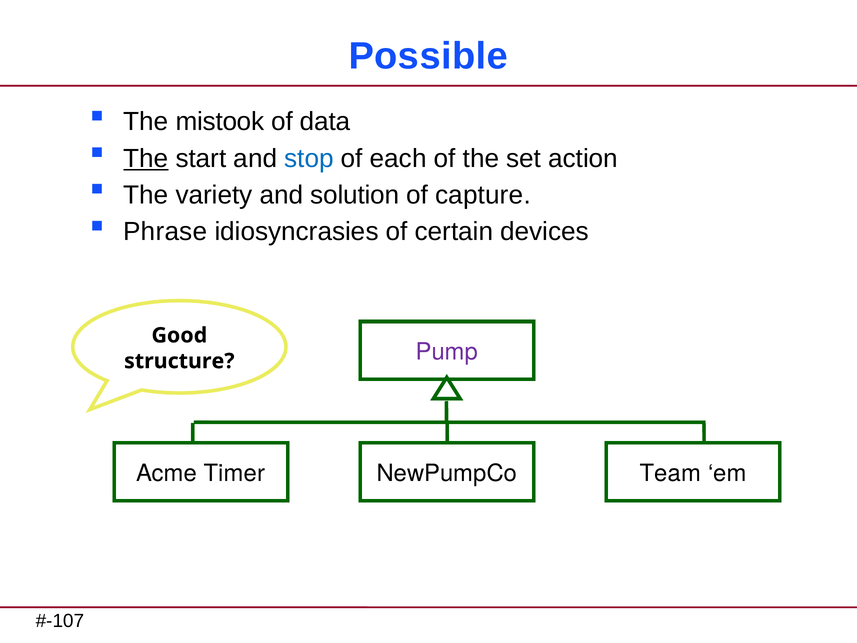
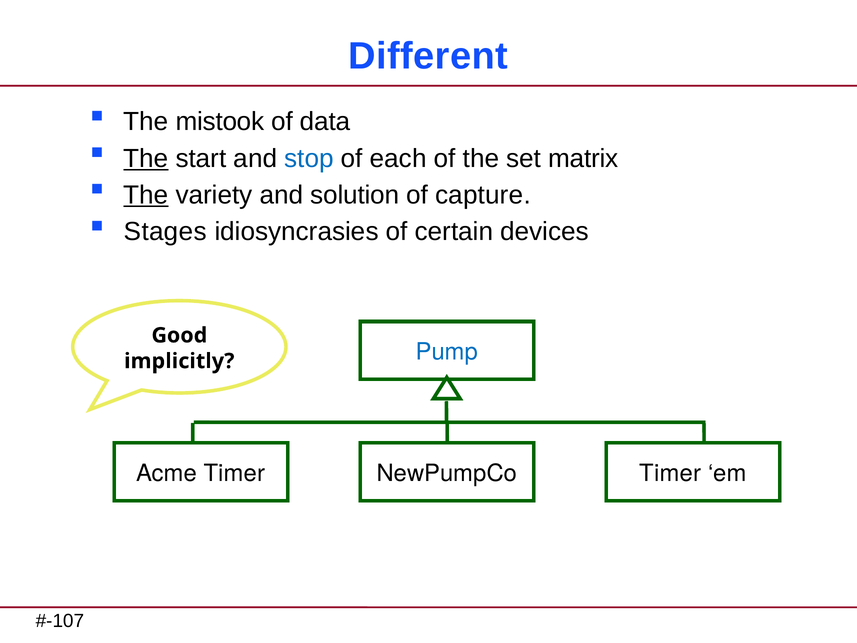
Possible: Possible -> Different
action: action -> matrix
The at (146, 195) underline: none -> present
Phrase: Phrase -> Stages
Pump colour: purple -> blue
structure: structure -> implicitly
NewPumpCo Team: Team -> Timer
